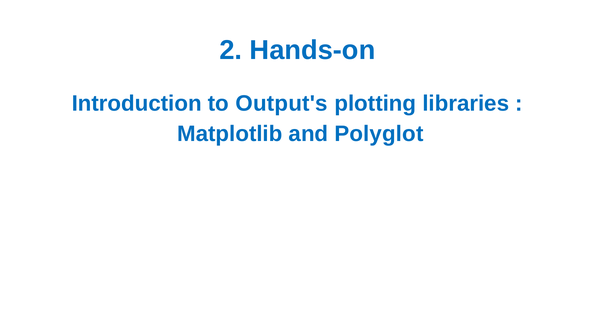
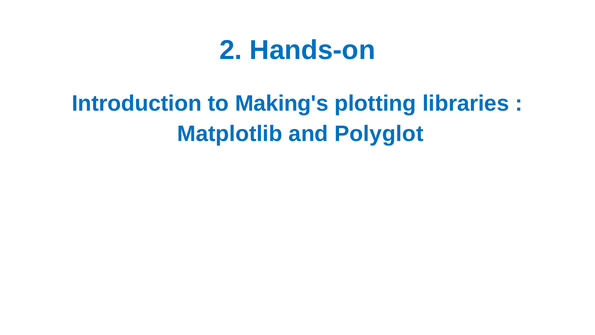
Output's: Output's -> Making's
